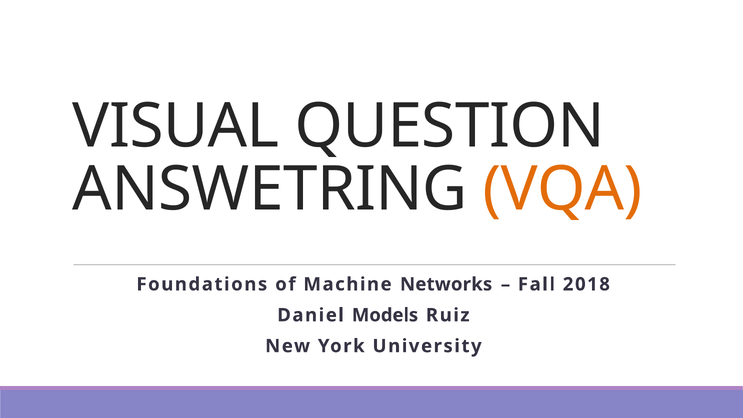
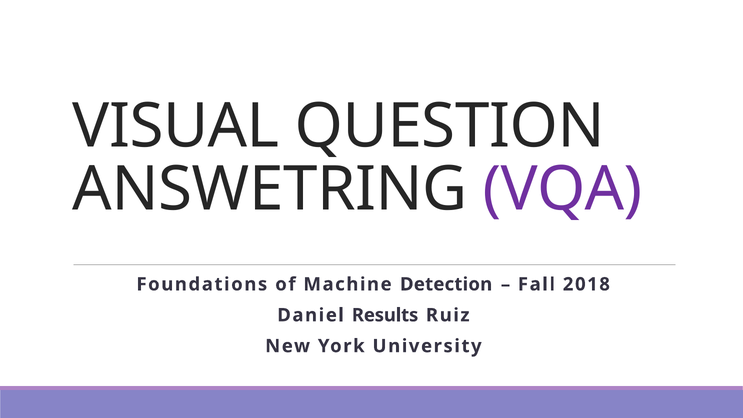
VQA colour: orange -> purple
Networks: Networks -> Detection
Models: Models -> Results
